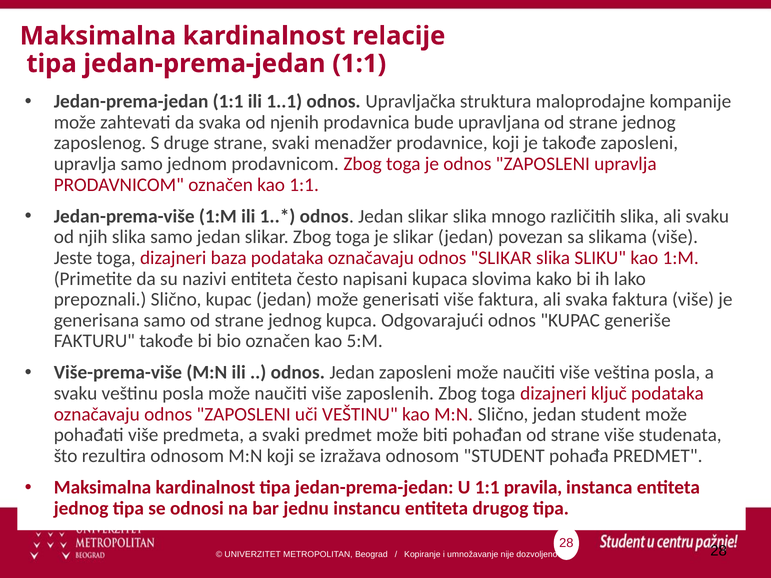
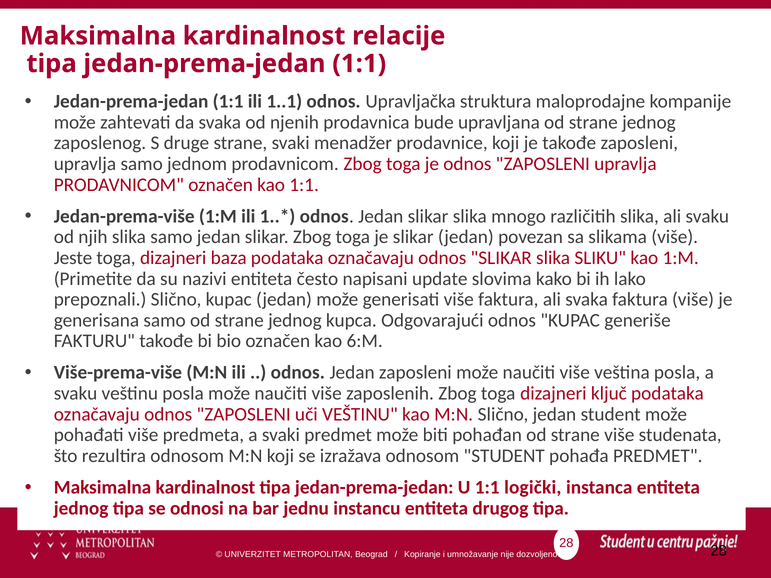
kupaca: kupaca -> update
5:M: 5:M -> 6:M
pravila: pravila -> logički
